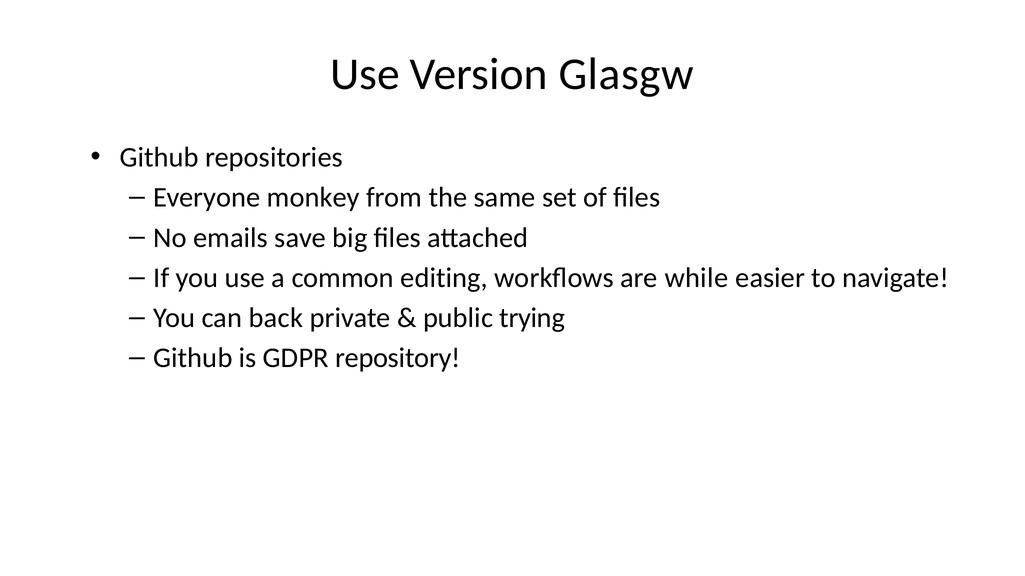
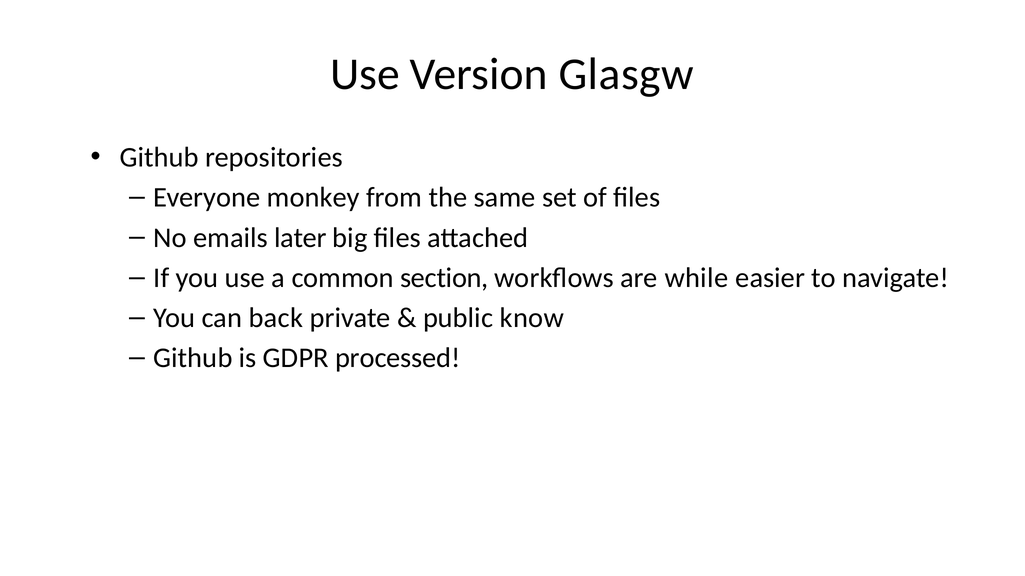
save: save -> later
editing: editing -> section
trying: trying -> know
repository: repository -> processed
